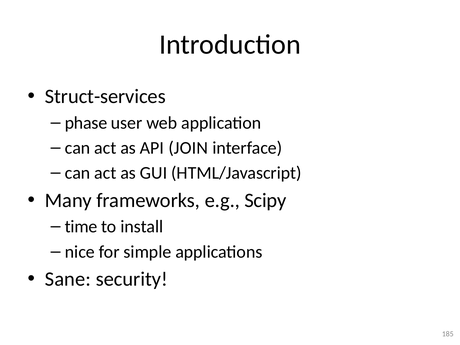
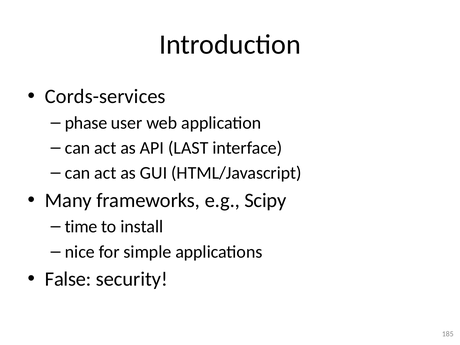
Struct-services: Struct-services -> Cords-services
JOIN: JOIN -> LAST
Sane: Sane -> False
